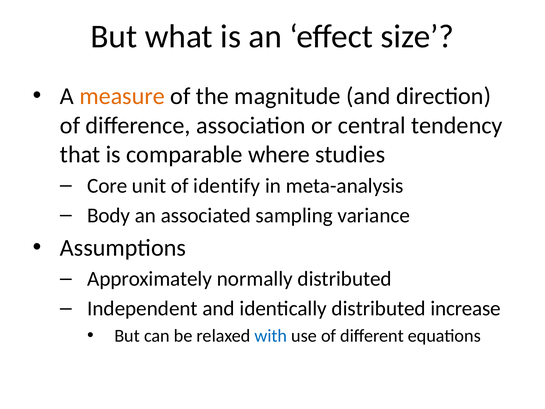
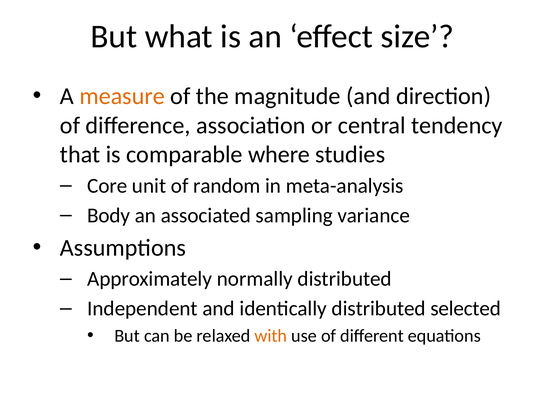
identify: identify -> random
increase: increase -> selected
with colour: blue -> orange
